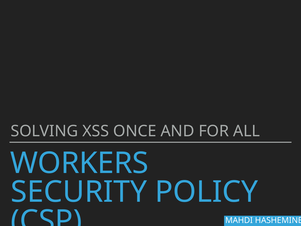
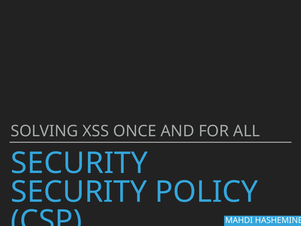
WORKERS at (79, 163): WORKERS -> SECURITY
